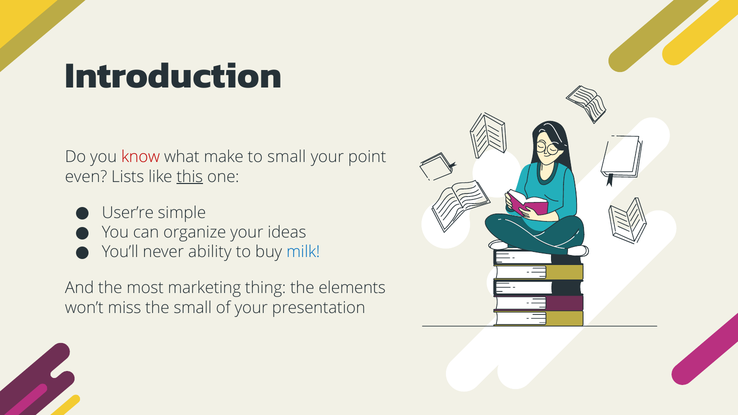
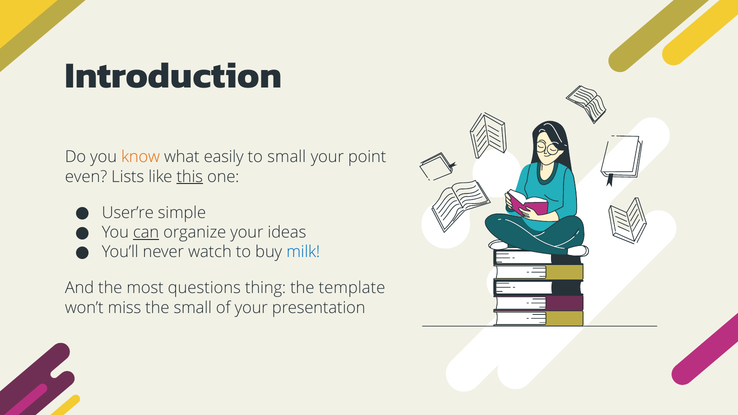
know colour: red -> orange
make: make -> easily
can underline: none -> present
ability: ability -> watch
marketing: marketing -> questions
elements: elements -> template
